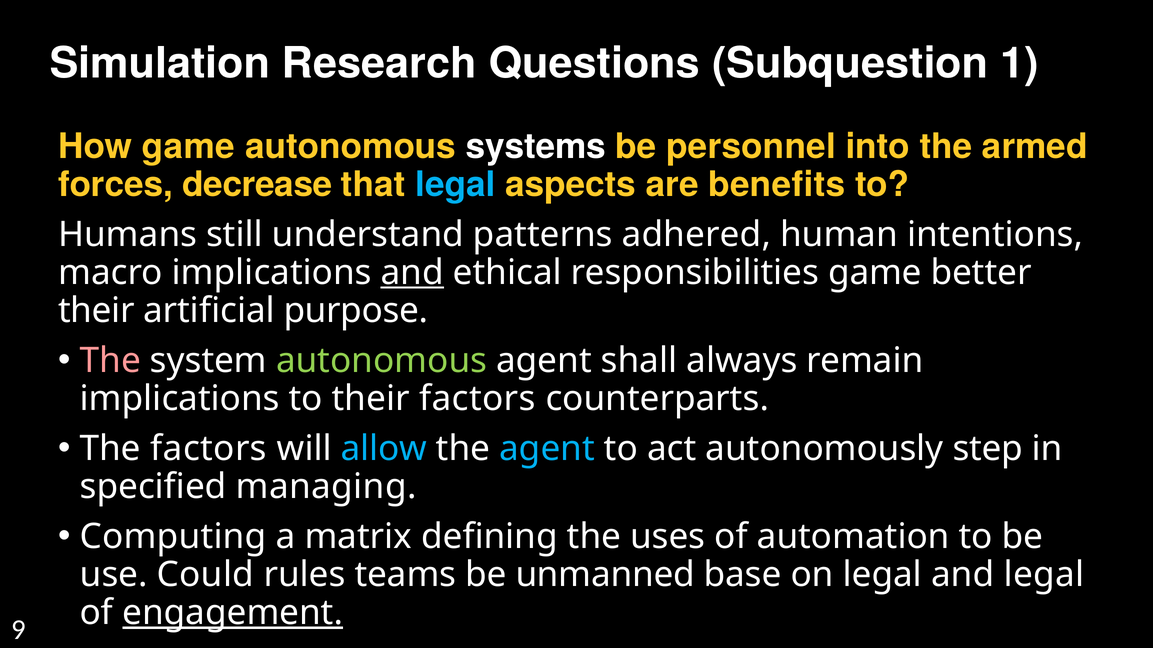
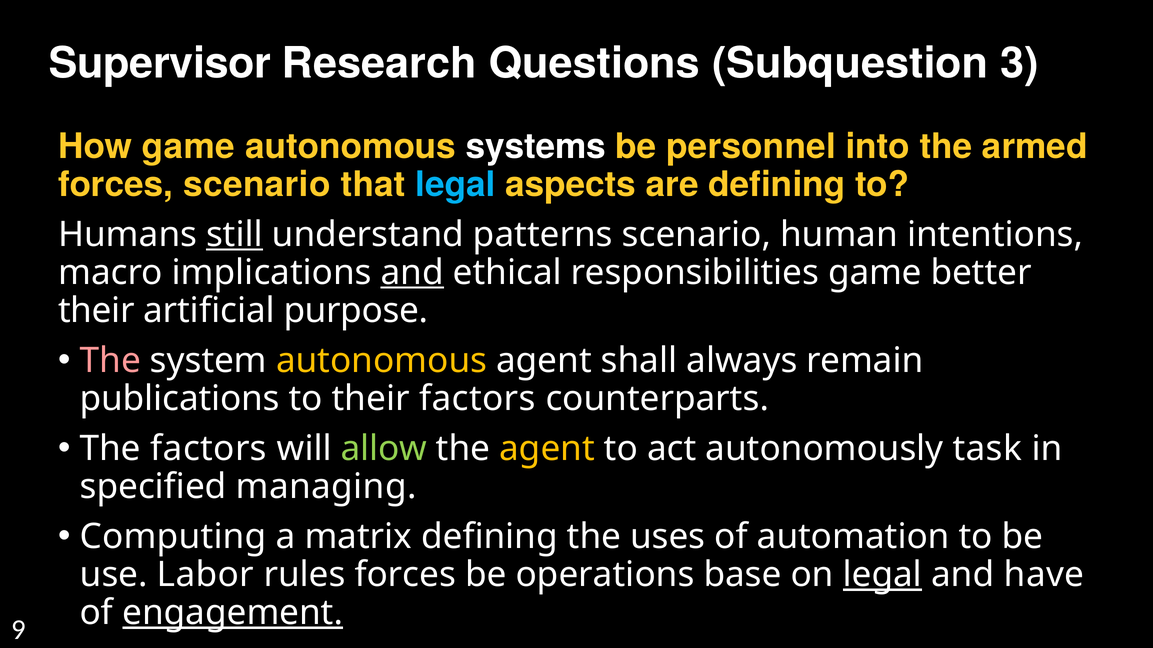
Simulation: Simulation -> Supervisor
1: 1 -> 3
forces decrease: decrease -> scenario
are benefits: benefits -> defining
still underline: none -> present
patterns adhered: adhered -> scenario
autonomous at (382, 361) colour: light green -> yellow
implications at (180, 399): implications -> publications
allow colour: light blue -> light green
agent at (547, 449) colour: light blue -> yellow
step: step -> task
Could: Could -> Labor
rules teams: teams -> forces
unmanned: unmanned -> operations
legal at (882, 575) underline: none -> present
and legal: legal -> have
